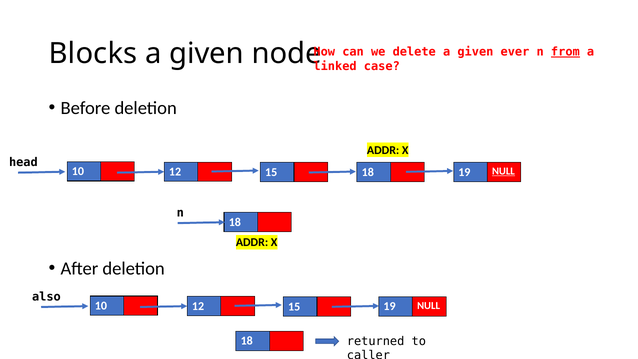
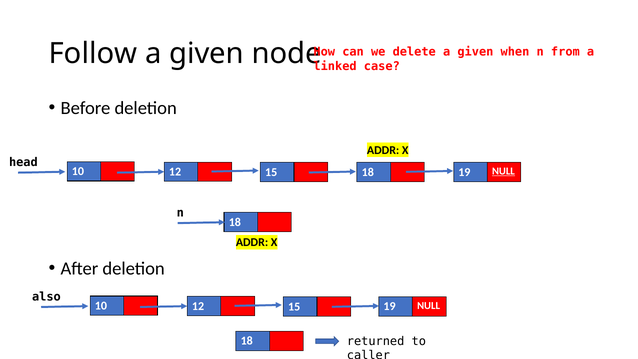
Blocks: Blocks -> Follow
ever: ever -> when
from underline: present -> none
